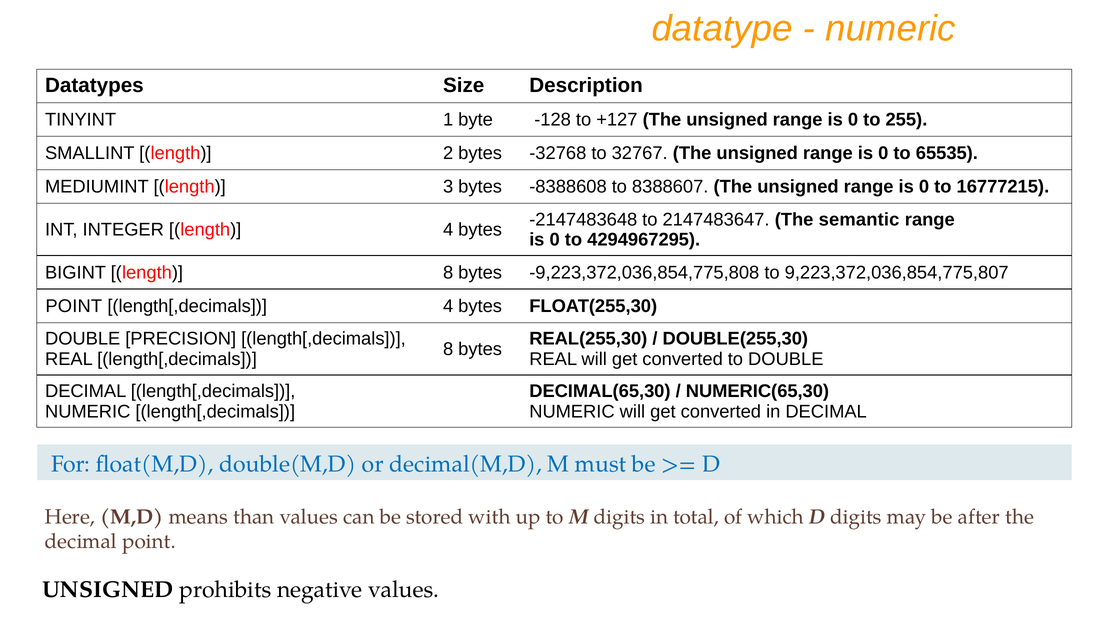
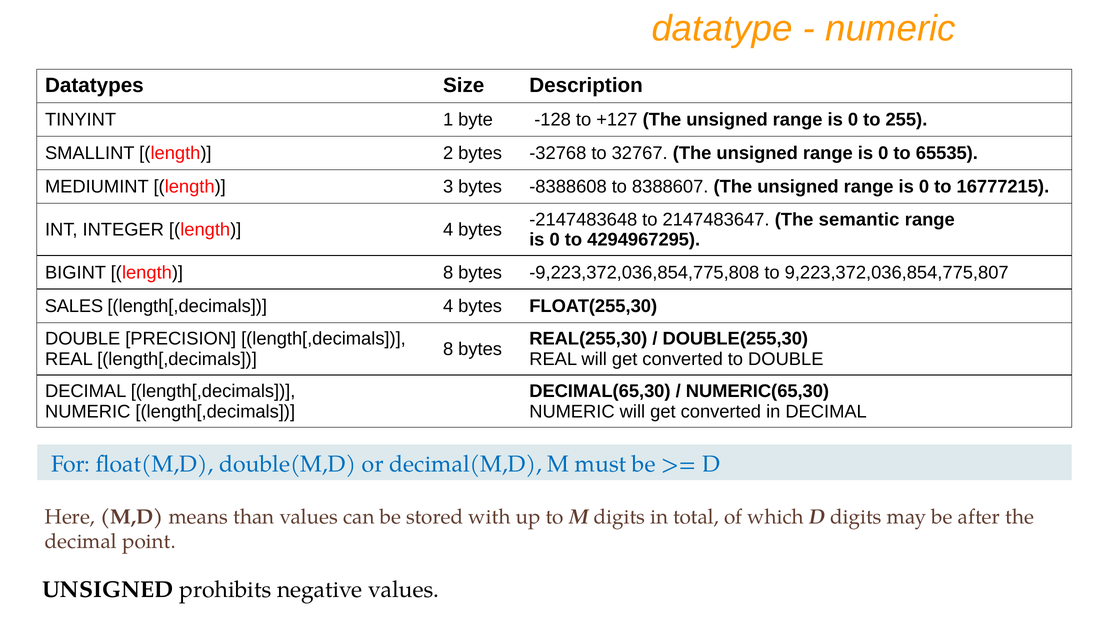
POINT at (74, 306): POINT -> SALES
